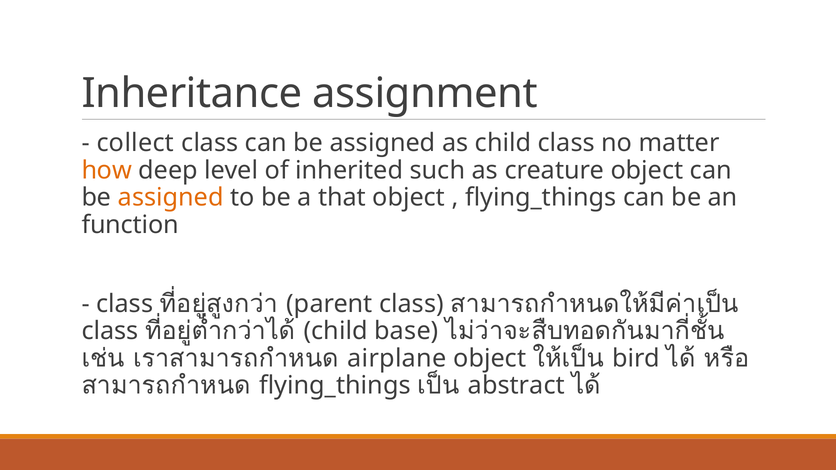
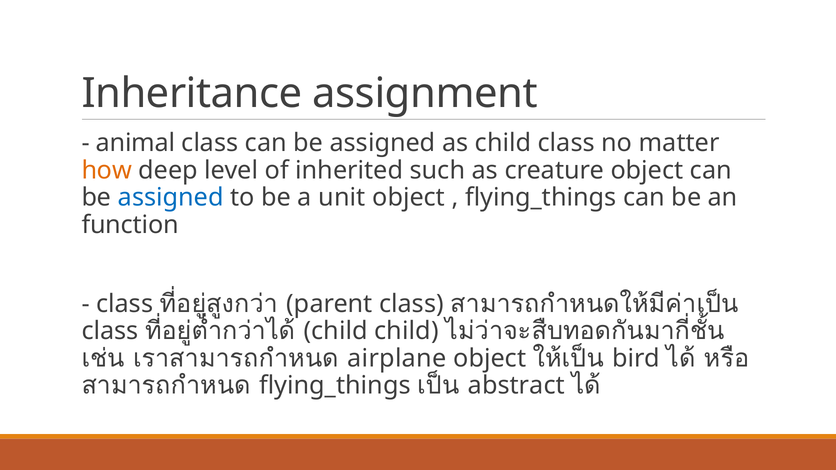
collect: collect -> animal
assigned at (171, 198) colour: orange -> blue
that: that -> unit
child base: base -> child
